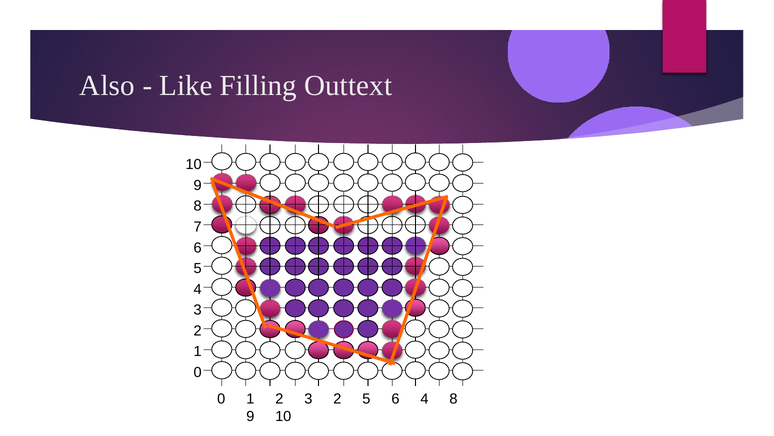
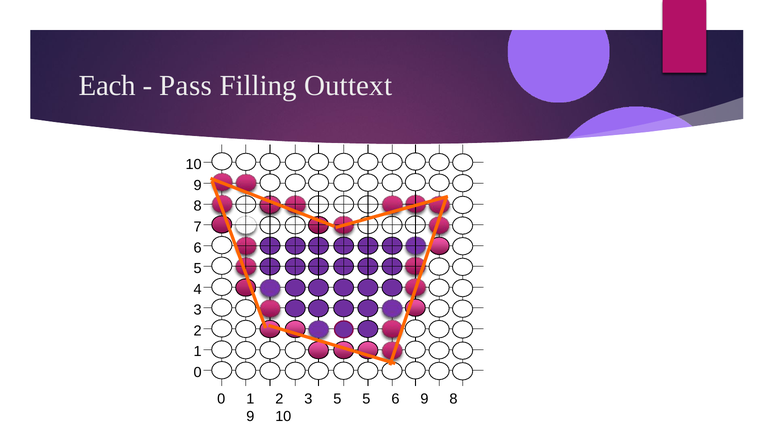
Also: Also -> Each
Like: Like -> Pass
2 3 2: 2 -> 5
6 4: 4 -> 9
